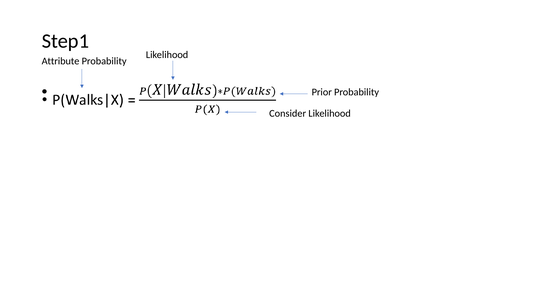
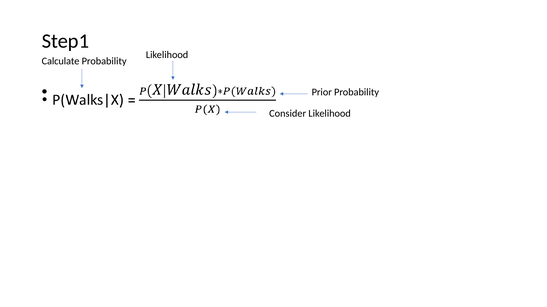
Attribute: Attribute -> Calculate
